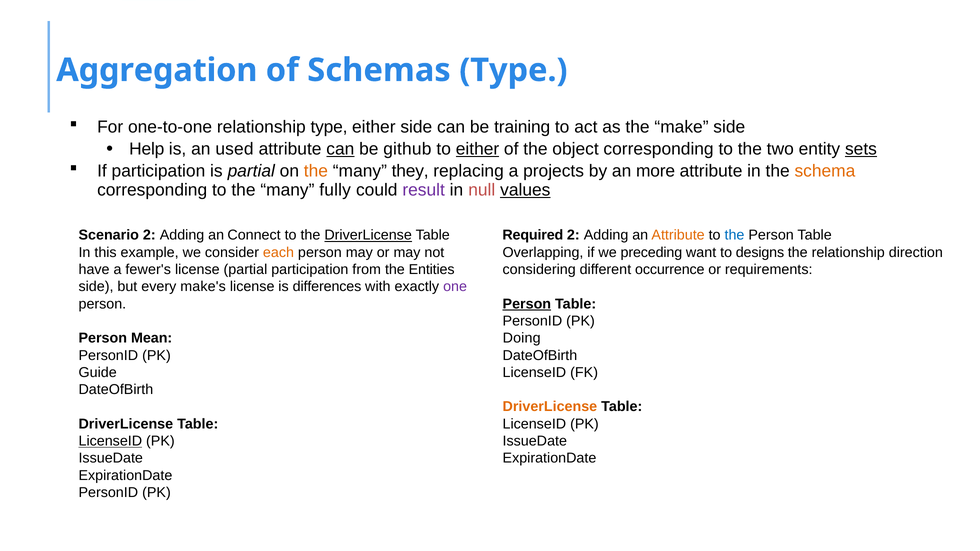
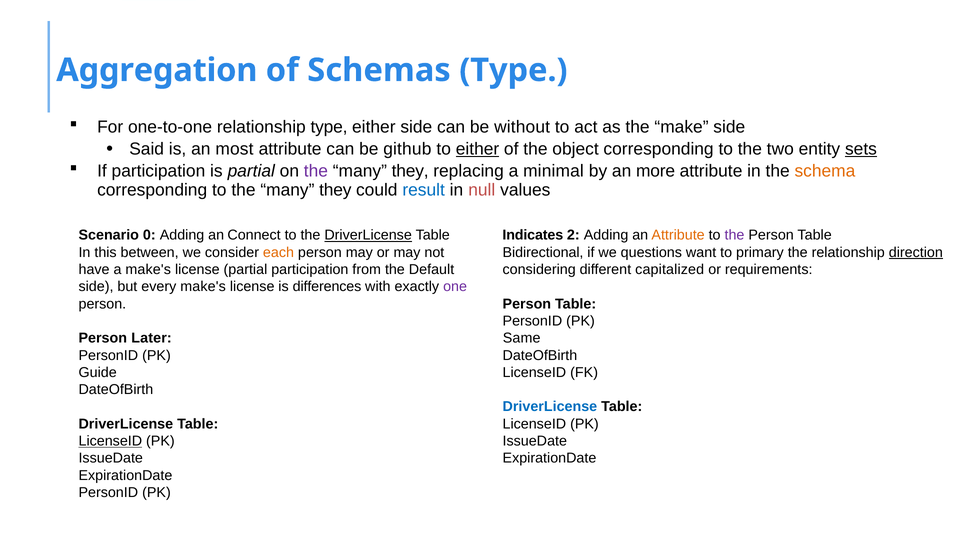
training: training -> without
Help: Help -> Said
used: used -> most
can at (340, 149) underline: present -> none
the at (316, 171) colour: orange -> purple
projects: projects -> minimal
to the many fully: fully -> they
result colour: purple -> blue
values underline: present -> none
Scenario 2: 2 -> 0
Required: Required -> Indicates
the at (735, 235) colour: blue -> purple
example: example -> between
Overlapping: Overlapping -> Bidirectional
preceding: preceding -> questions
designs: designs -> primary
direction underline: none -> present
a fewer's: fewer's -> make's
Entities: Entities -> Default
occurrence: occurrence -> capitalized
Person at (527, 304) underline: present -> none
Mean: Mean -> Later
Doing: Doing -> Same
DriverLicense at (550, 407) colour: orange -> blue
